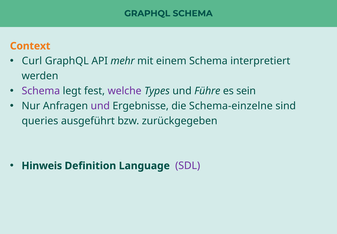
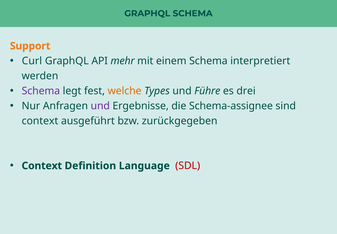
Context: Context -> Support
welche colour: purple -> orange
sein: sein -> drei
Schema-einzelne: Schema-einzelne -> Schema-assignee
queries at (40, 121): queries -> context
Hinweis at (42, 165): Hinweis -> Context
SDL colour: purple -> red
